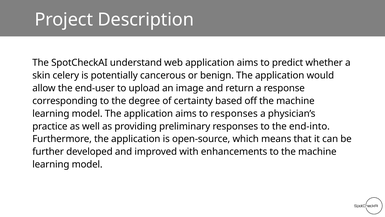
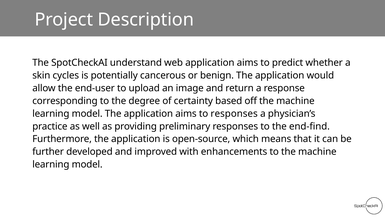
celery: celery -> cycles
end-into: end-into -> end-find
